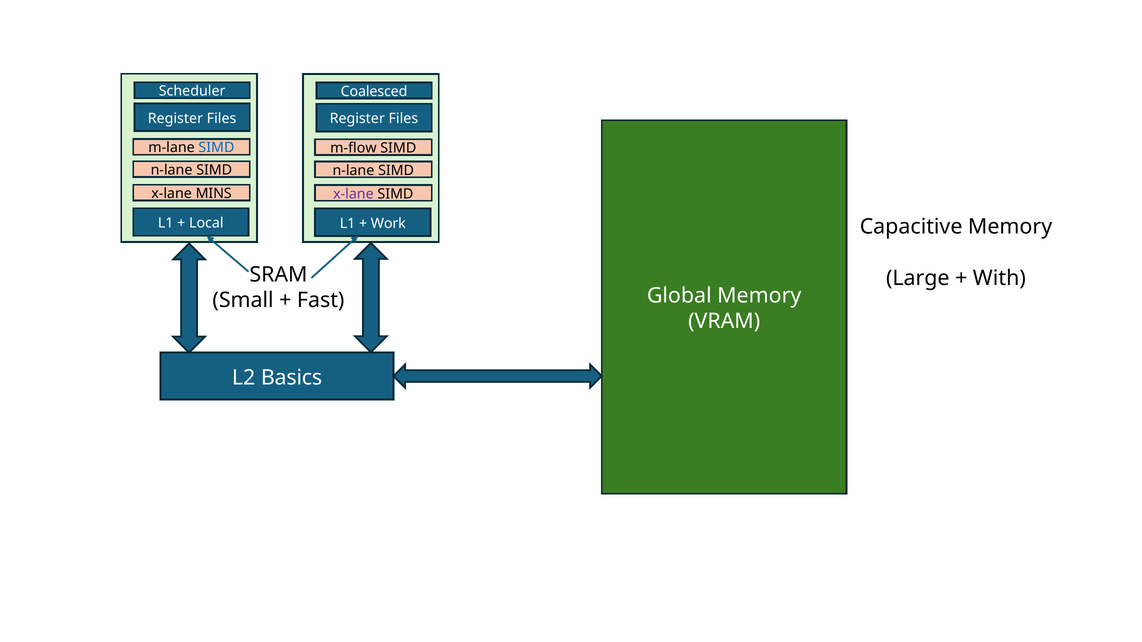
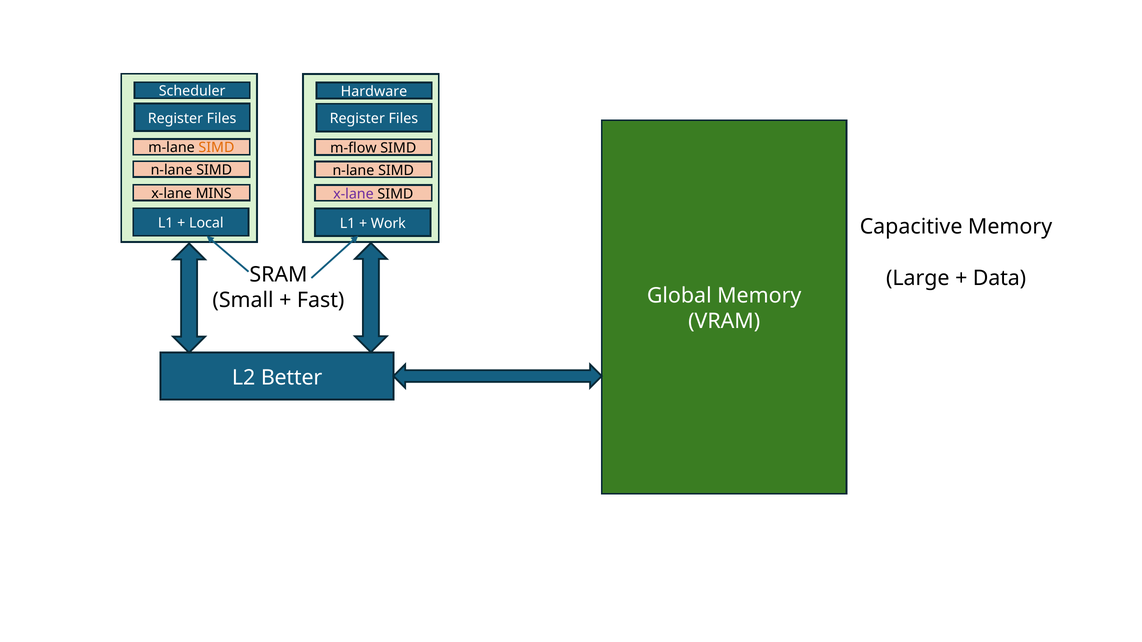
Coalesced: Coalesced -> Hardware
SIMD at (216, 148) colour: blue -> orange
With: With -> Data
Basics: Basics -> Better
